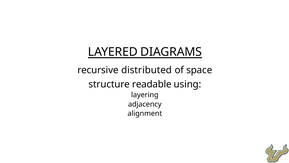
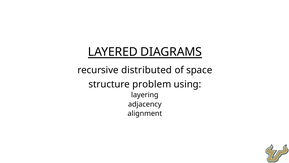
readable: readable -> problem
